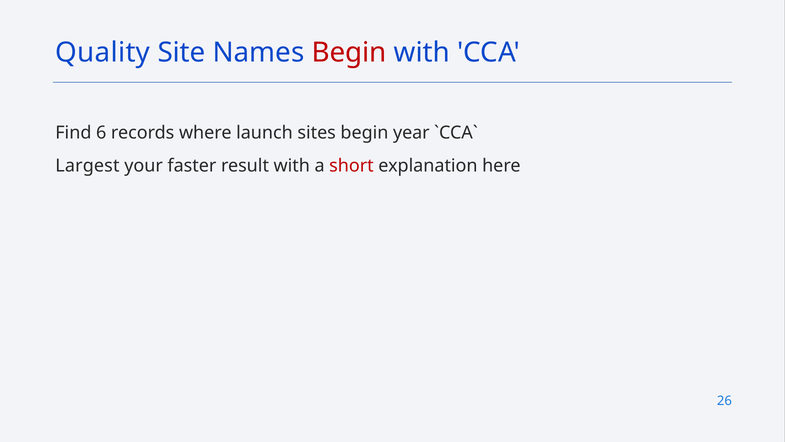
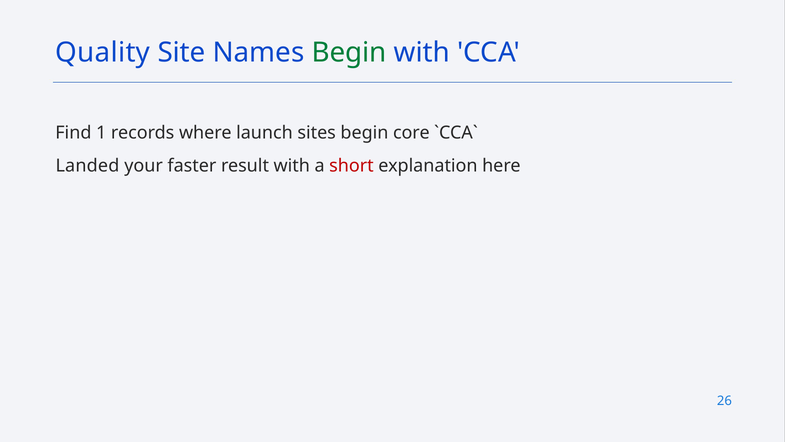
Begin at (349, 52) colour: red -> green
6: 6 -> 1
year: year -> core
Largest: Largest -> Landed
